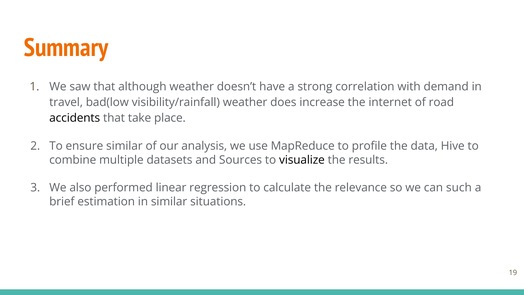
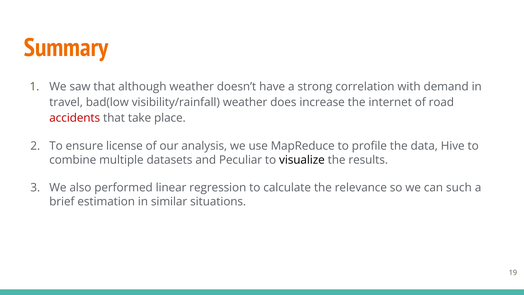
accidents colour: black -> red
ensure similar: similar -> license
Sources: Sources -> Peculiar
